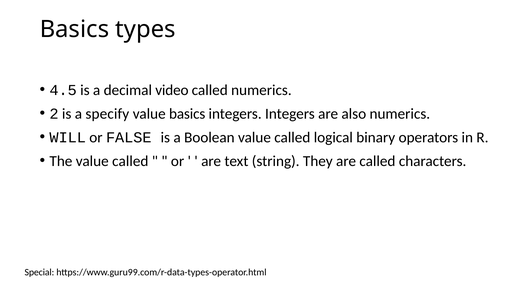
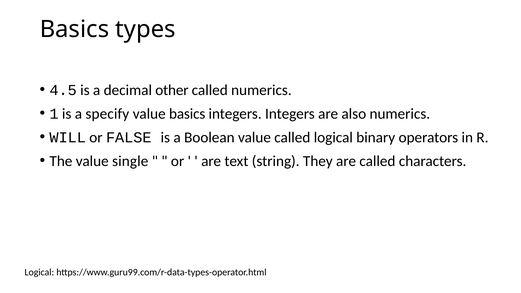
video: video -> other
2: 2 -> 1
The value called: called -> single
Special at (39, 272): Special -> Logical
